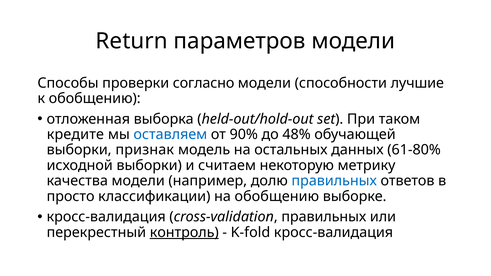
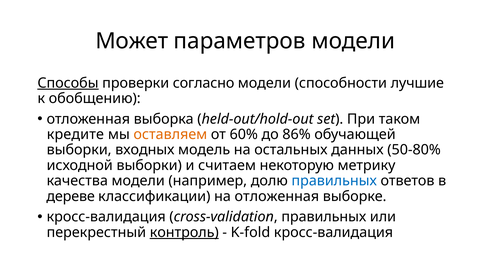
Return: Return -> Может
Способы underline: none -> present
оставляем colour: blue -> orange
90%: 90% -> 60%
48%: 48% -> 86%
признак: признак -> входных
61-80%: 61-80% -> 50-80%
просто: просто -> дереве
на обобщению: обобщению -> отложенная
